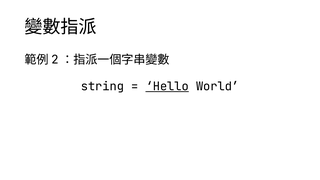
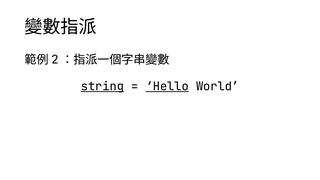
string underline: none -> present
